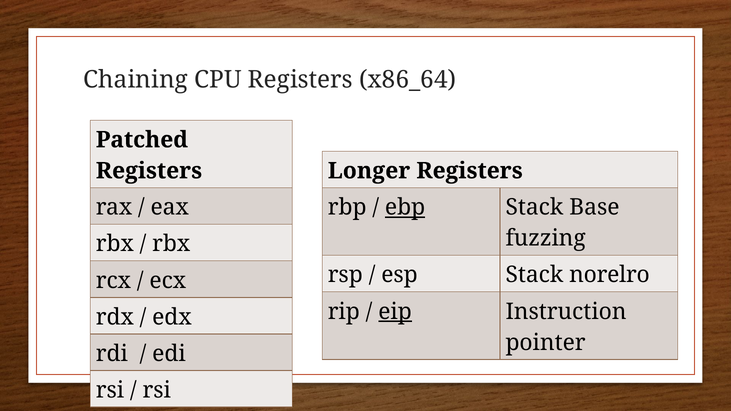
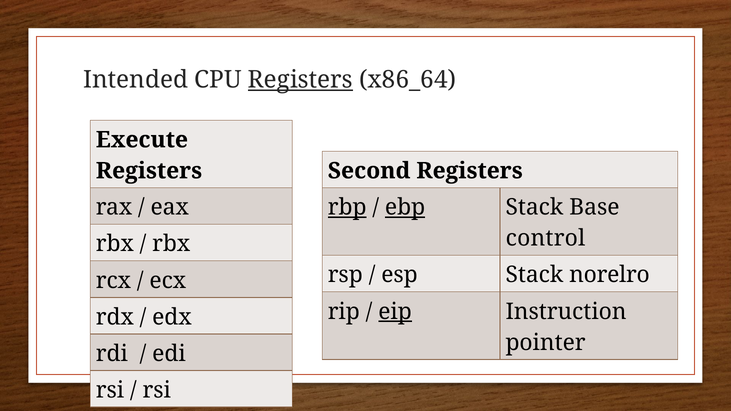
Chaining: Chaining -> Intended
Registers at (300, 80) underline: none -> present
Patched: Patched -> Execute
Longer: Longer -> Second
rbp underline: none -> present
fuzzing: fuzzing -> control
